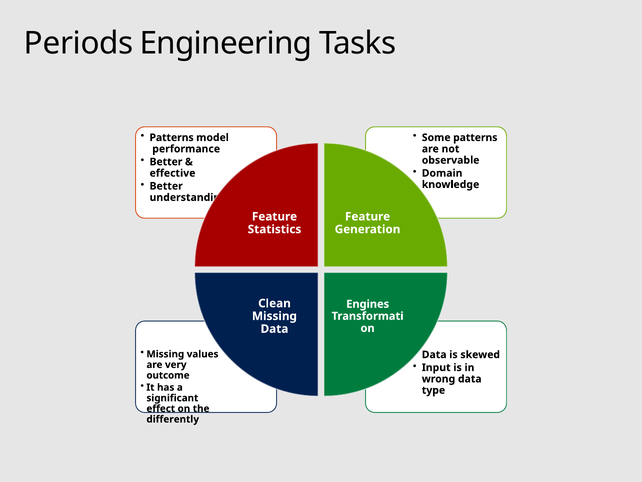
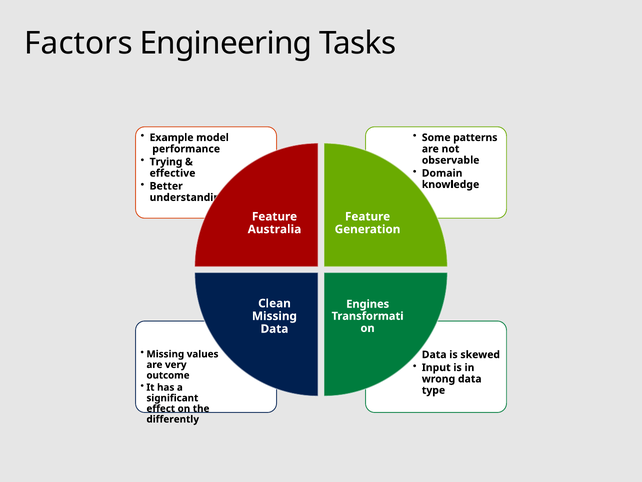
Periods: Periods -> Factors
Patterns at (172, 137): Patterns -> Example
Better at (166, 162): Better -> Trying
Statistics: Statistics -> Australia
